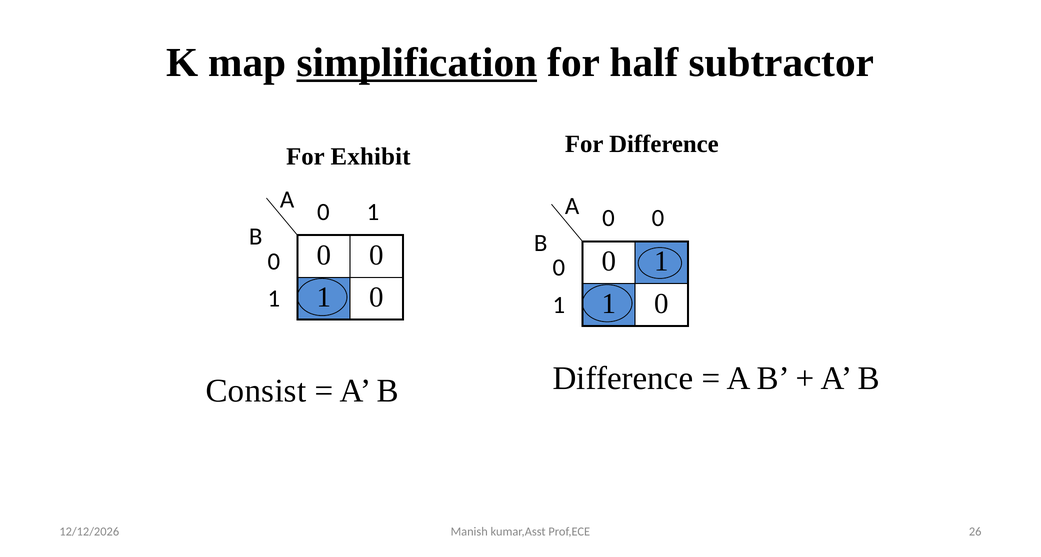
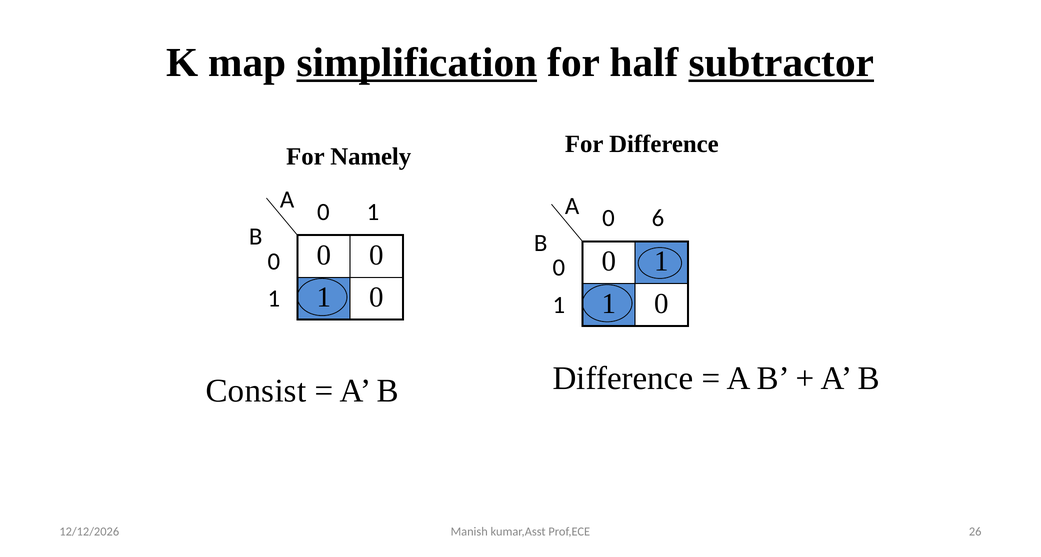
subtractor underline: none -> present
Exhibit: Exhibit -> Namely
0 at (658, 219): 0 -> 6
